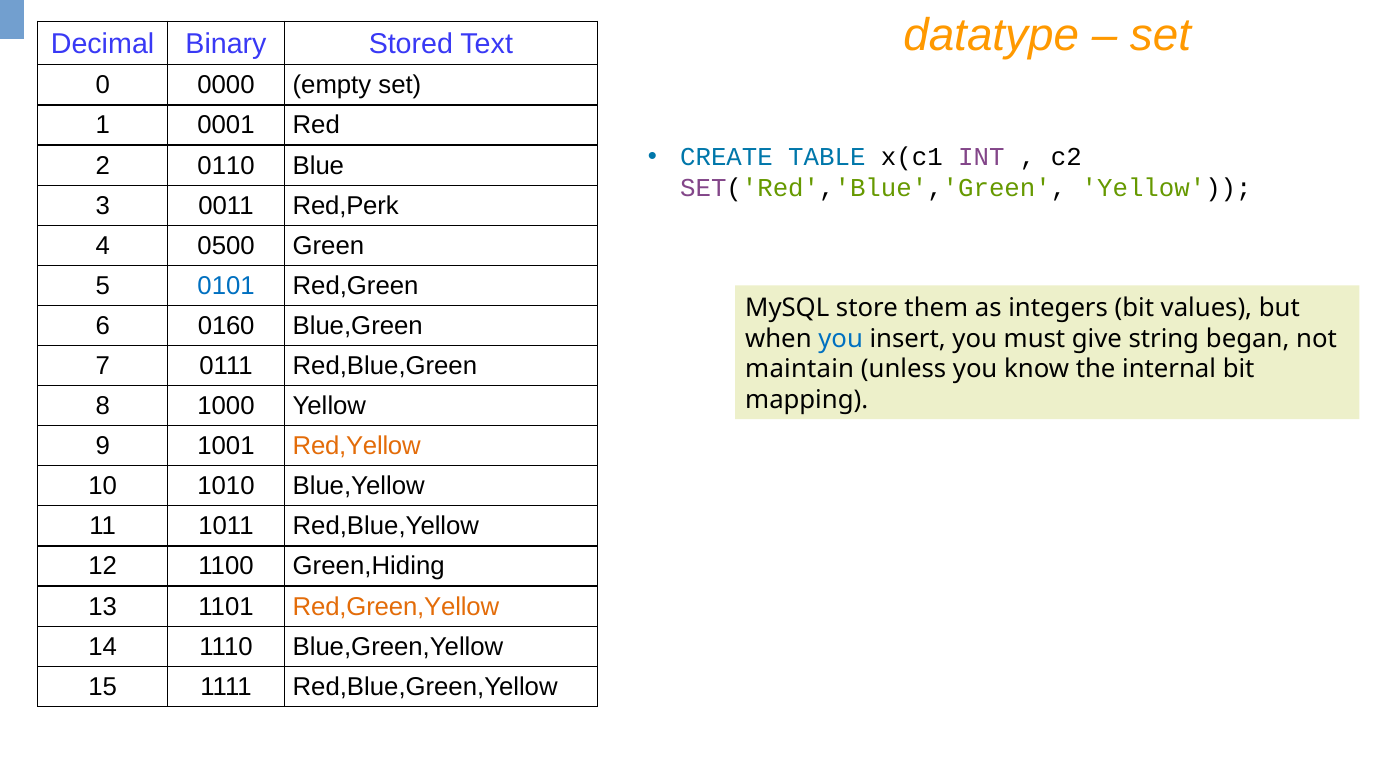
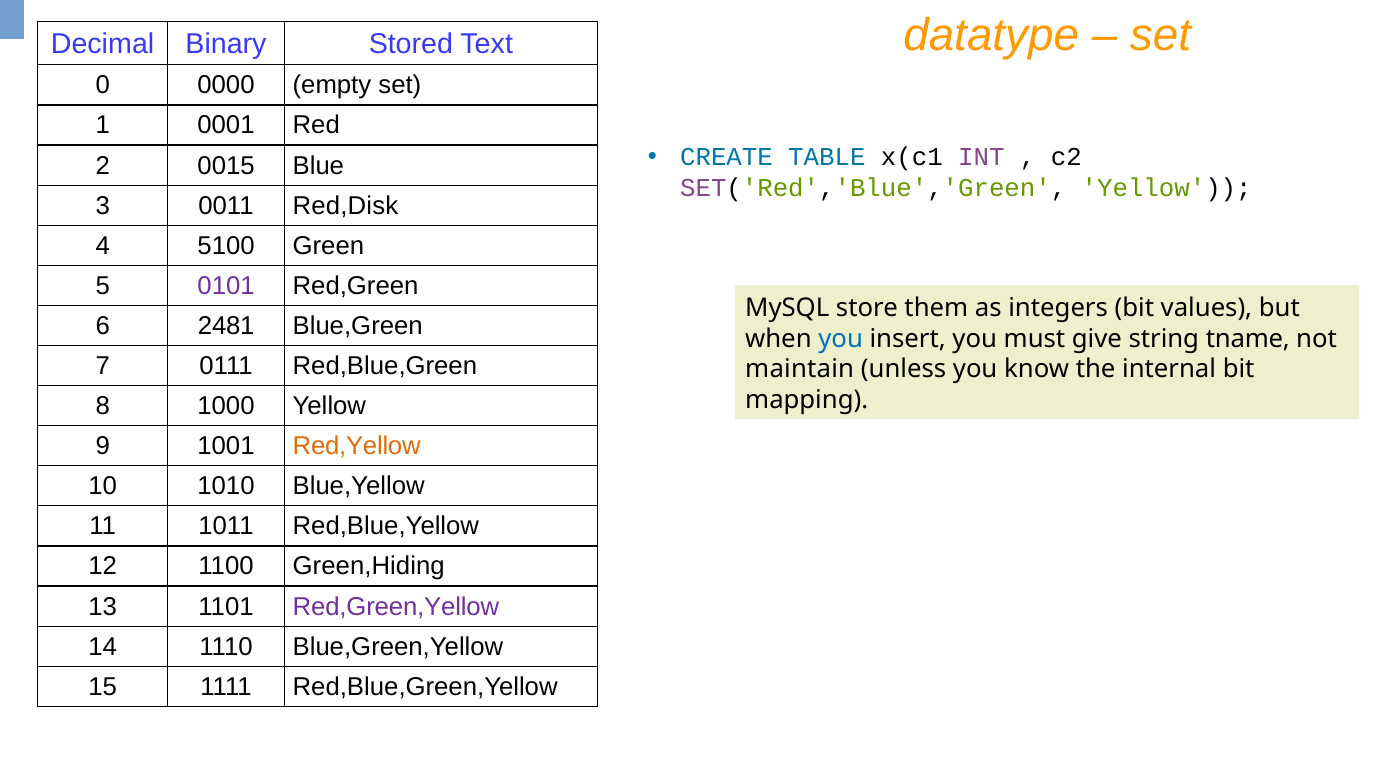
0110: 0110 -> 0015
Red,Perk: Red,Perk -> Red,Disk
0500: 0500 -> 5100
0101 colour: blue -> purple
0160: 0160 -> 2481
began: began -> tname
Red,Green,Yellow colour: orange -> purple
